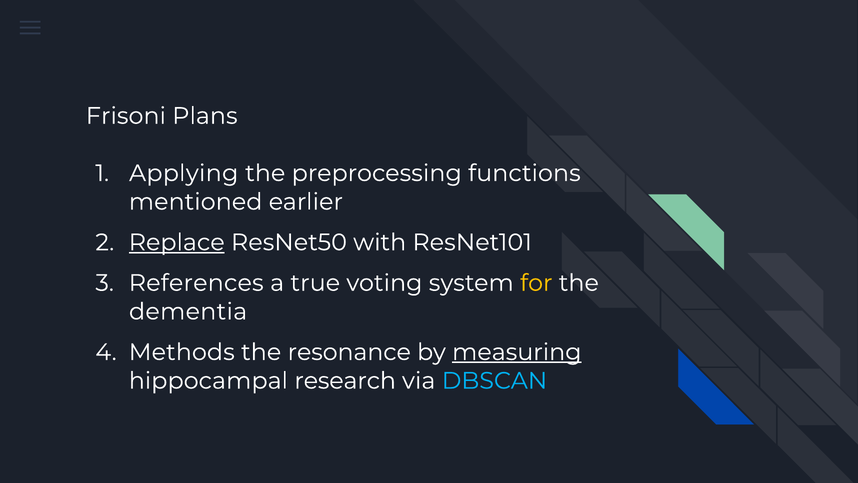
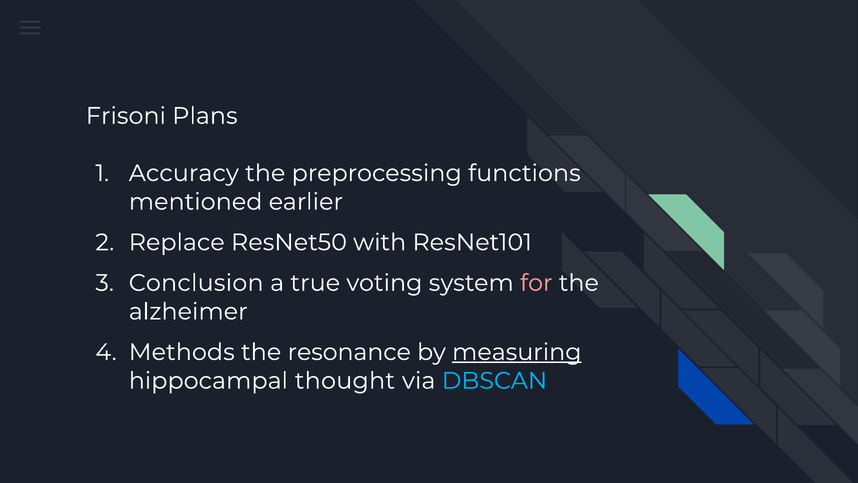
Applying: Applying -> Accuracy
Replace underline: present -> none
References: References -> Conclusion
for colour: yellow -> pink
dementia: dementia -> alzheimer
research: research -> thought
